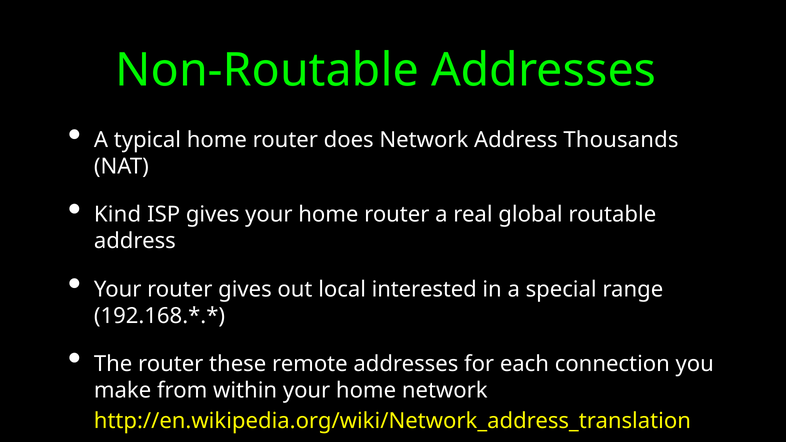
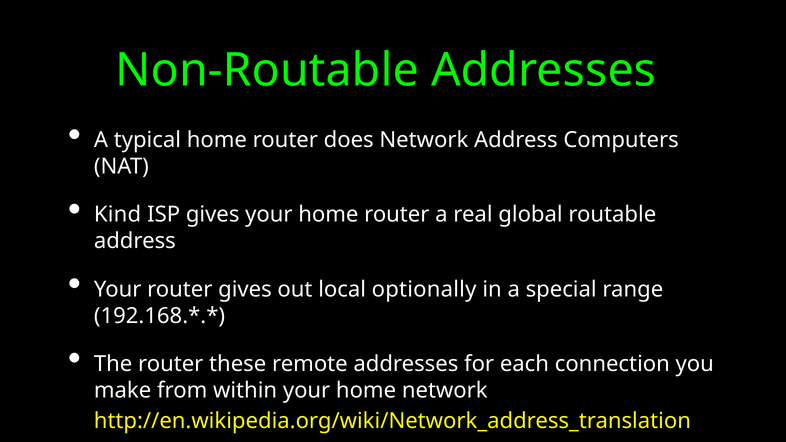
Thousands: Thousands -> Computers
interested: interested -> optionally
